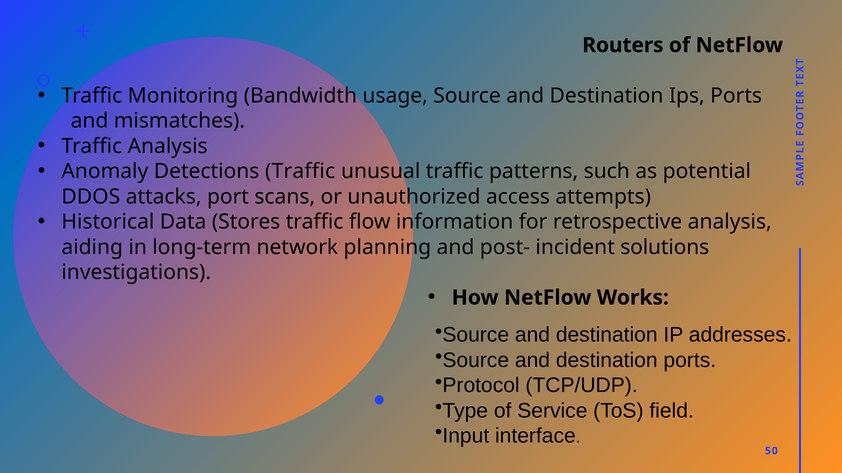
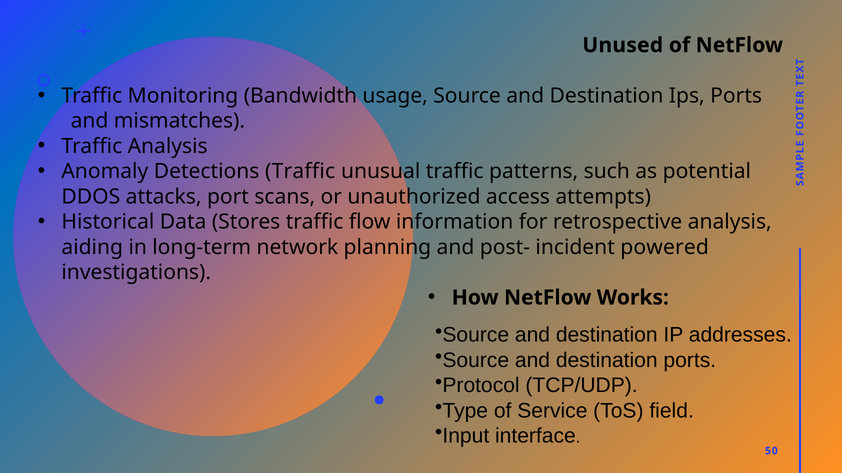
Routers: Routers -> Unused
solutions: solutions -> powered
